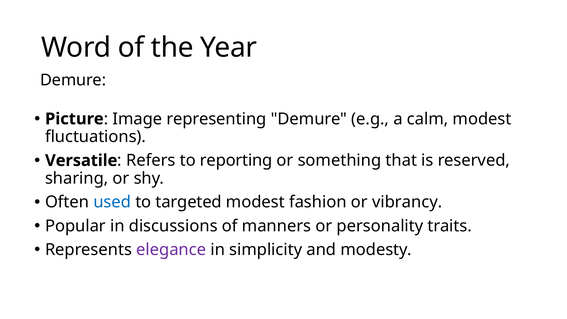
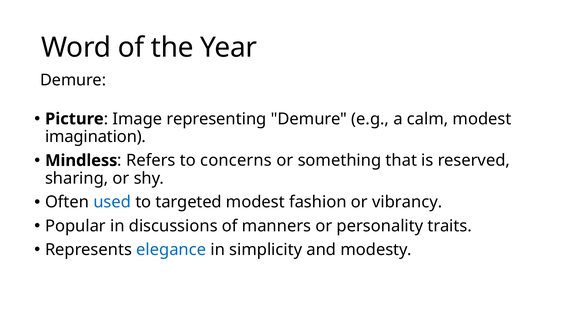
fluctuations: fluctuations -> imagination
Versatile: Versatile -> Mindless
reporting: reporting -> concerns
elegance colour: purple -> blue
